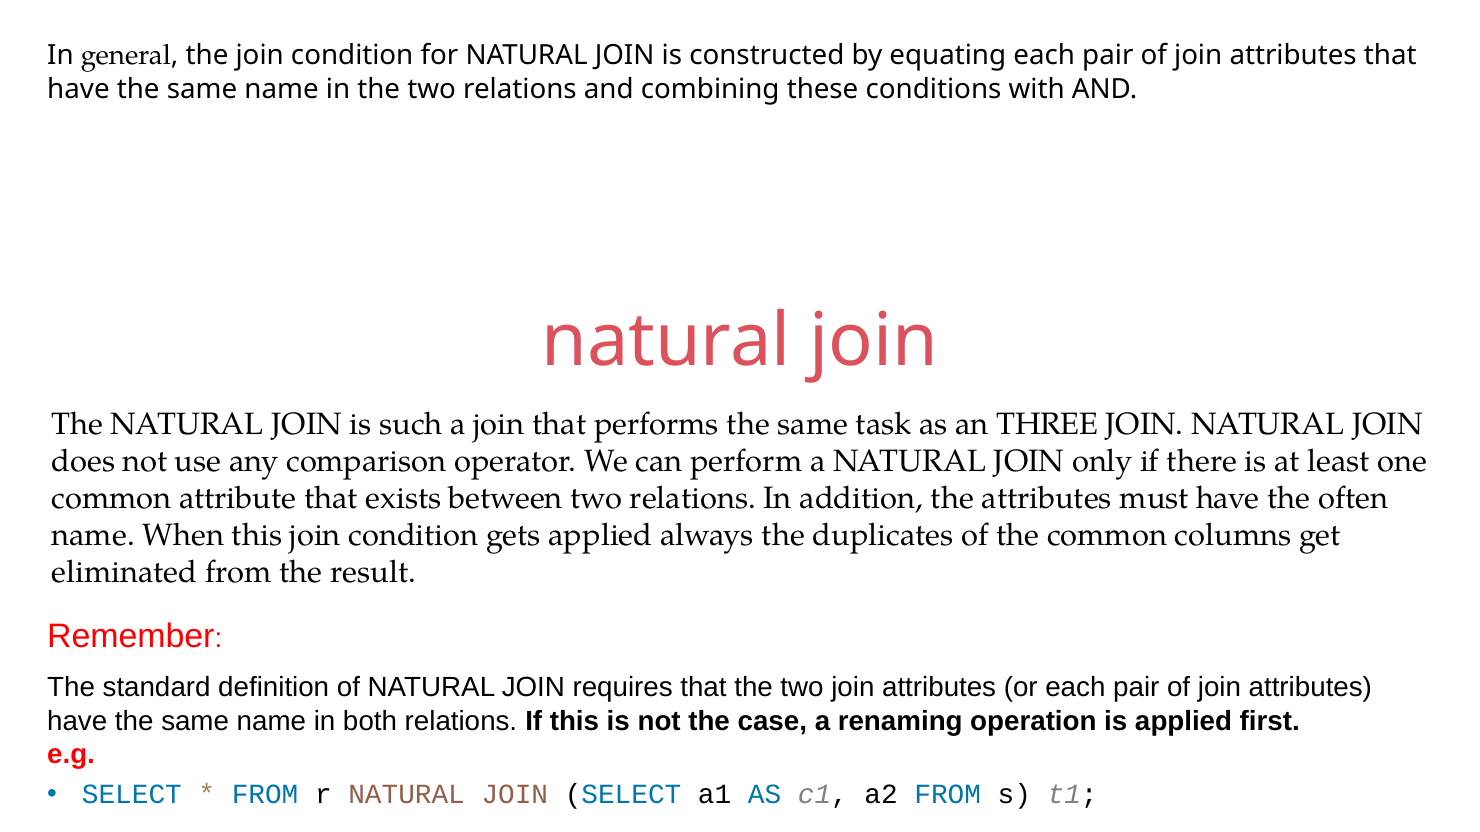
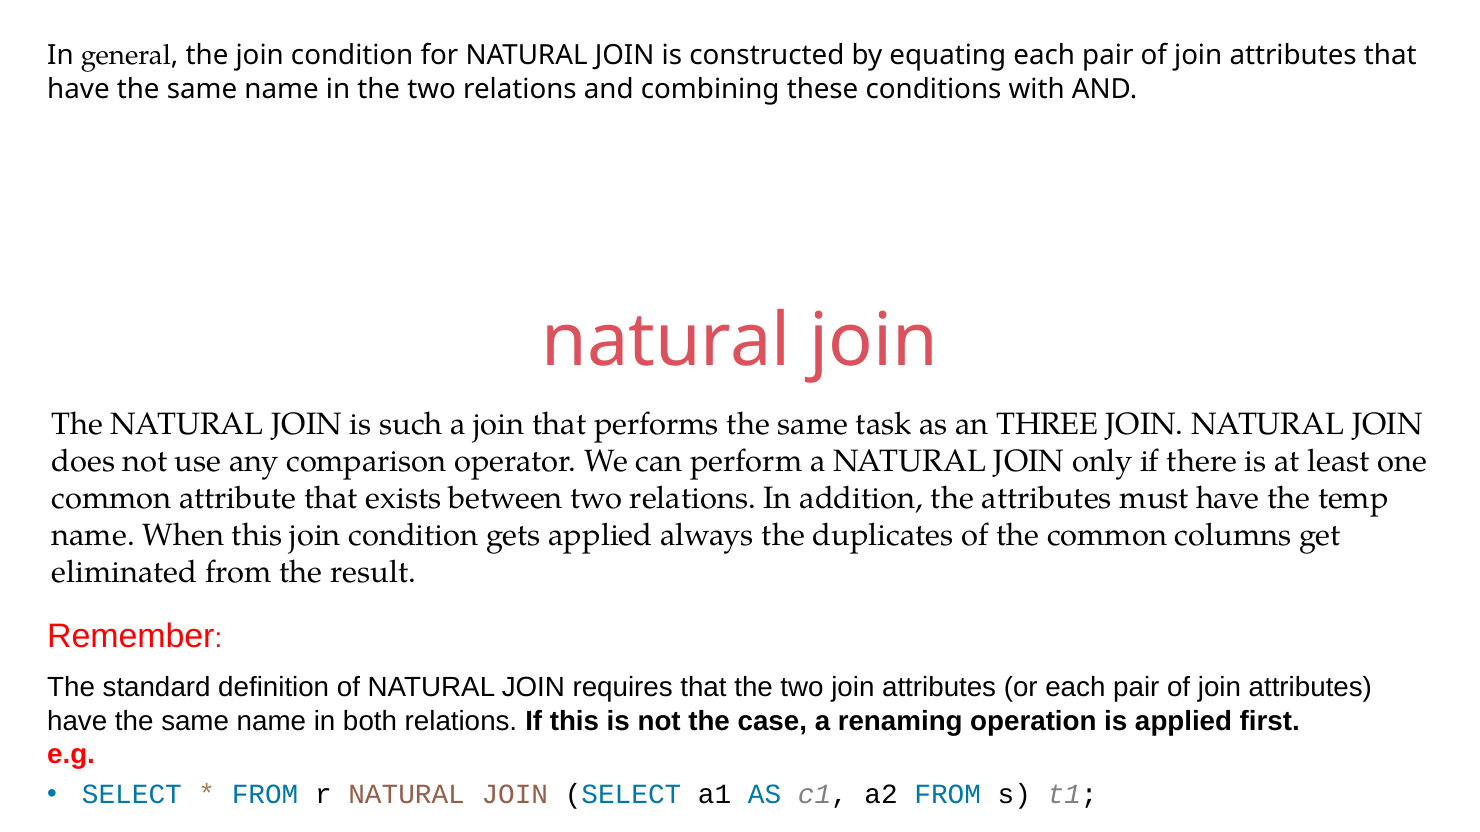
often: often -> temp
